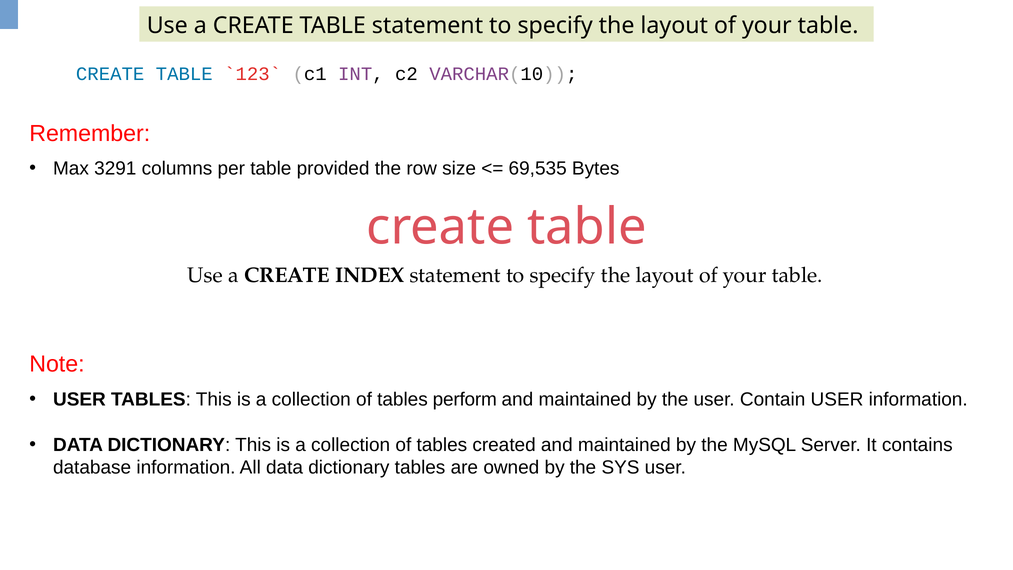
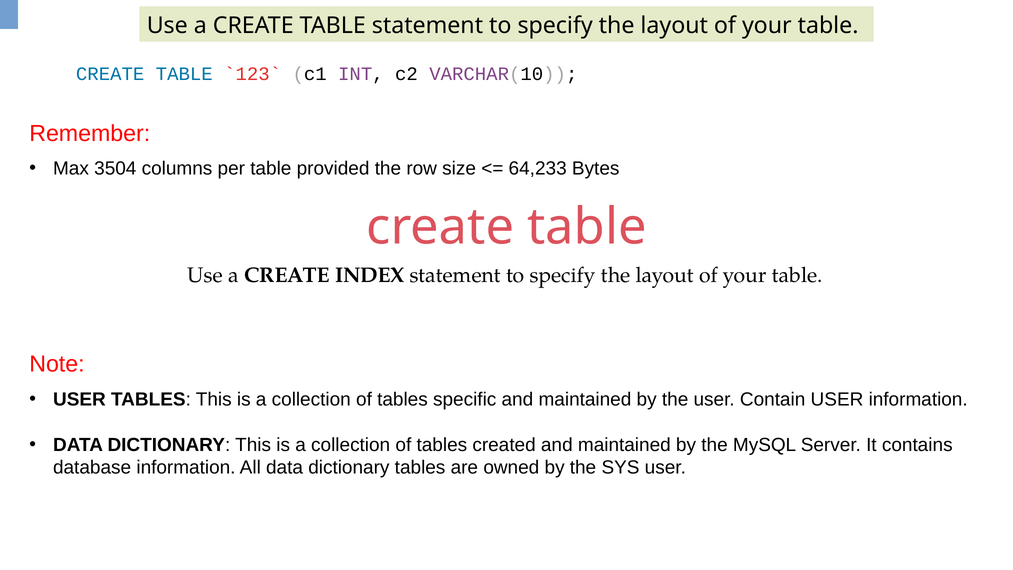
3291: 3291 -> 3504
69,535: 69,535 -> 64,233
perform: perform -> specific
